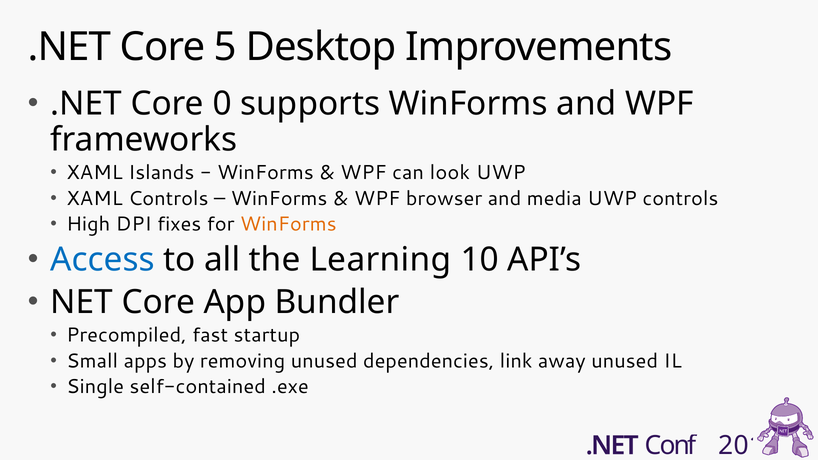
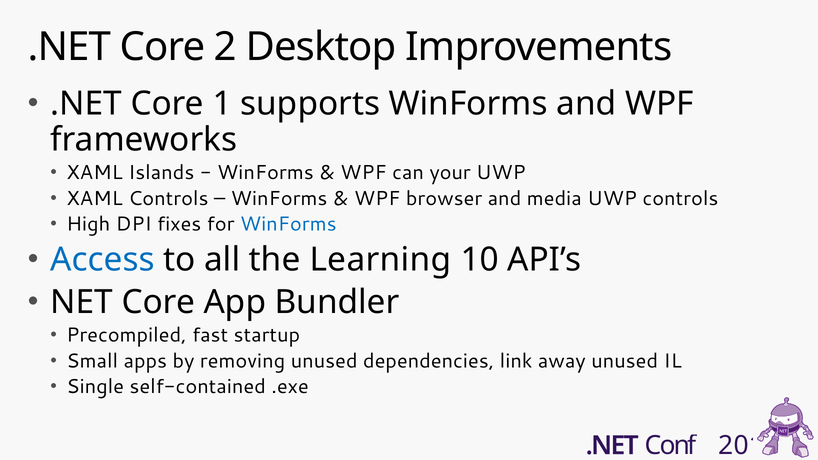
5: 5 -> 2
0: 0 -> 1
look: look -> your
WinForms at (288, 224) colour: orange -> blue
